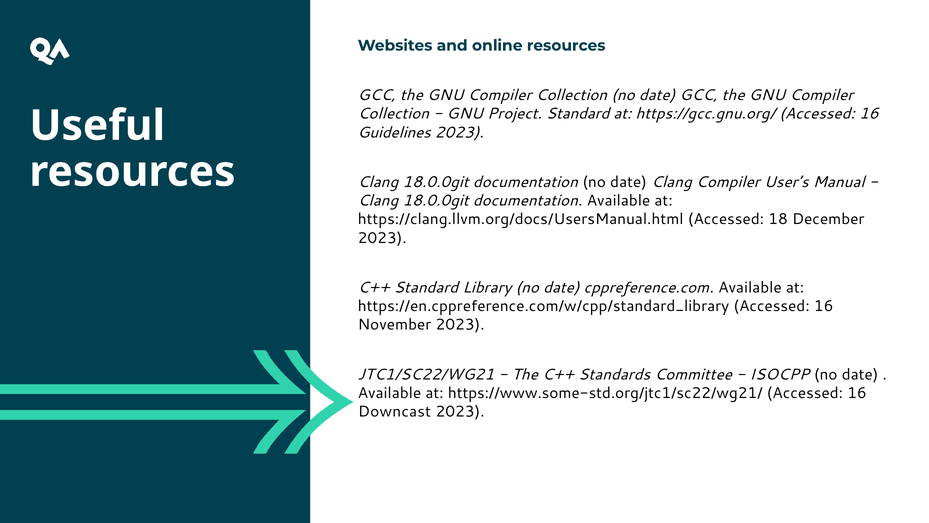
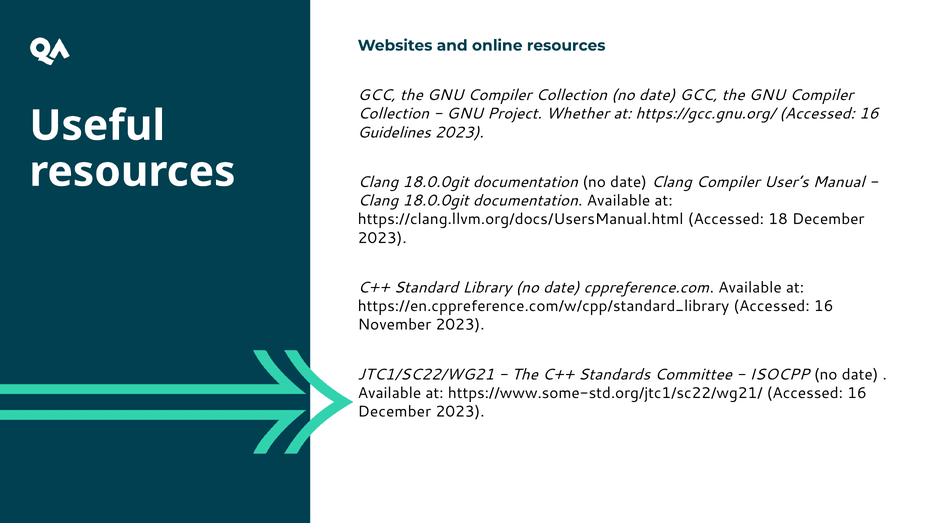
Project Standard: Standard -> Whether
Downcast at (394, 411): Downcast -> December
